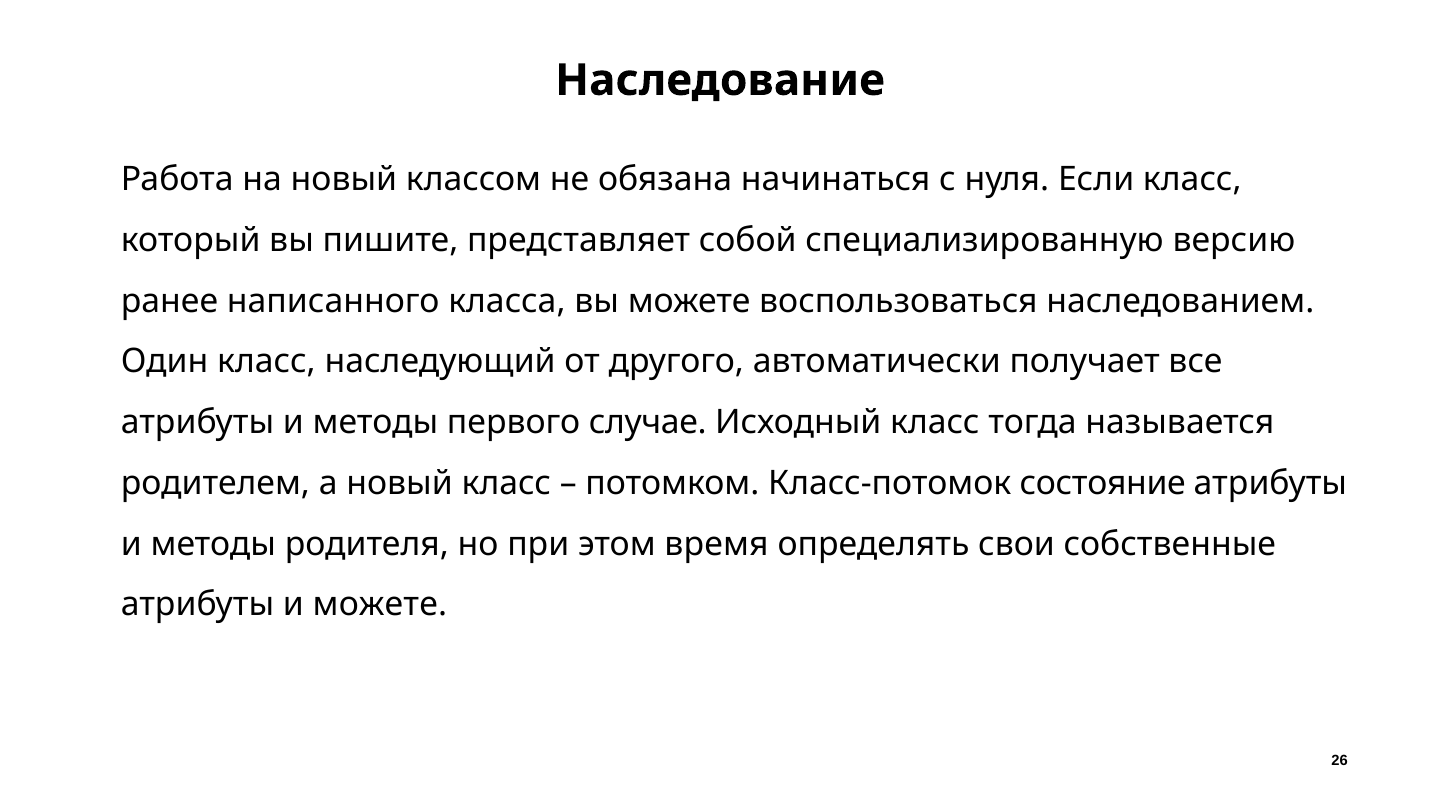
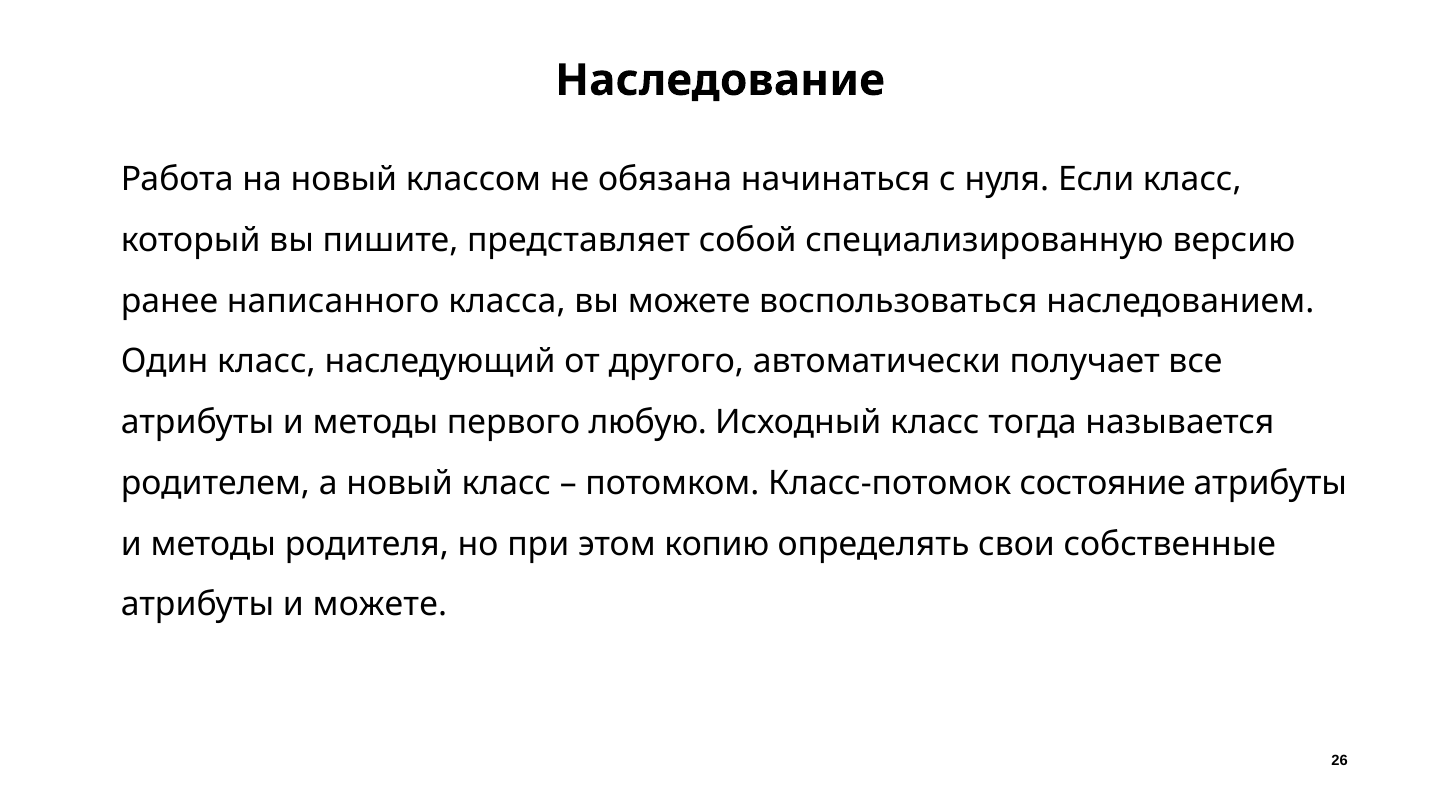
случае: случае -> любую
время: время -> копию
